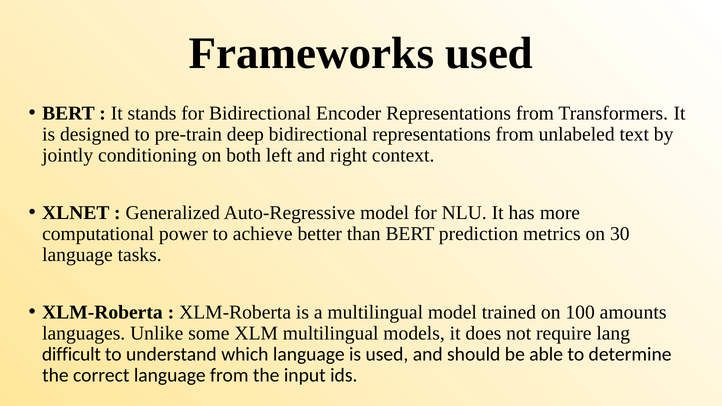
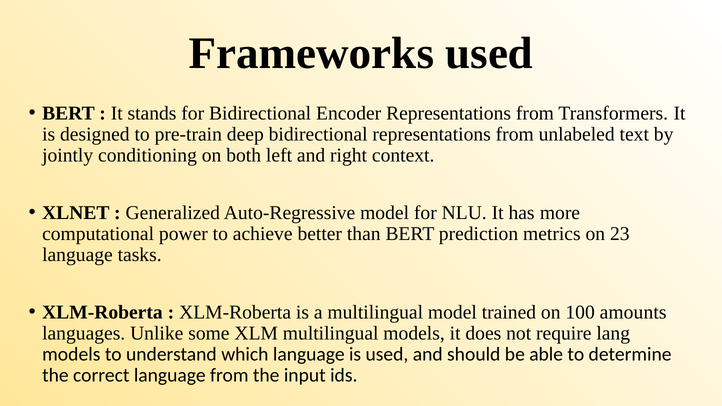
30: 30 -> 23
difficult at (71, 354): difficult -> models
